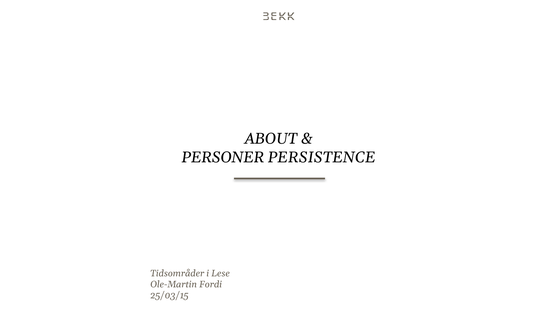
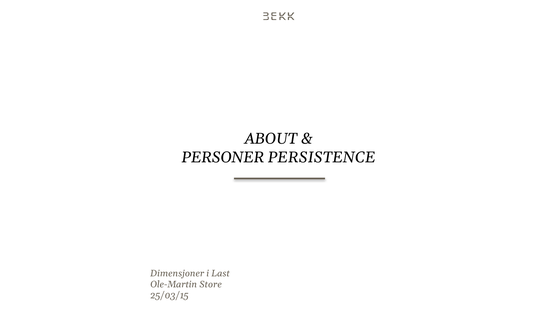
Tidsområder: Tidsområder -> Dimensjoner
Lese: Lese -> Last
Fordi: Fordi -> Store
